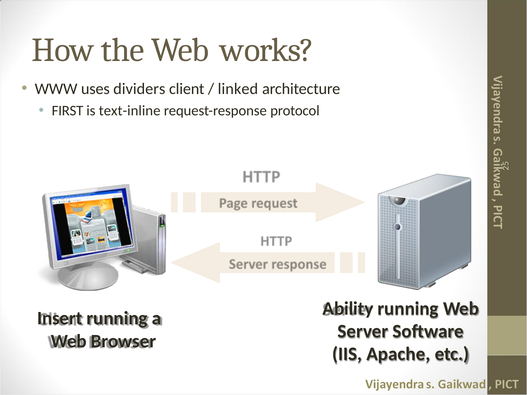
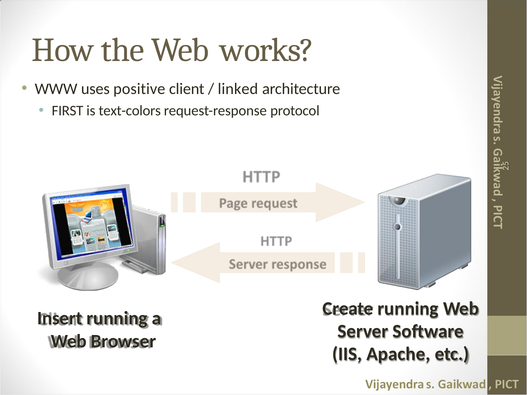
dividers: dividers -> positive
text-inline: text-inline -> text-colors
Ability: Ability -> Create
